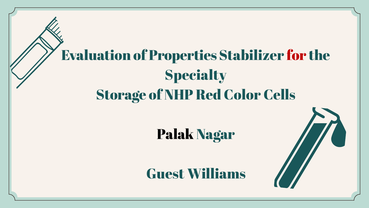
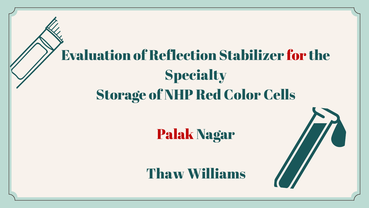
Properties: Properties -> Reflection
Palak colour: black -> red
Guest: Guest -> Thaw
